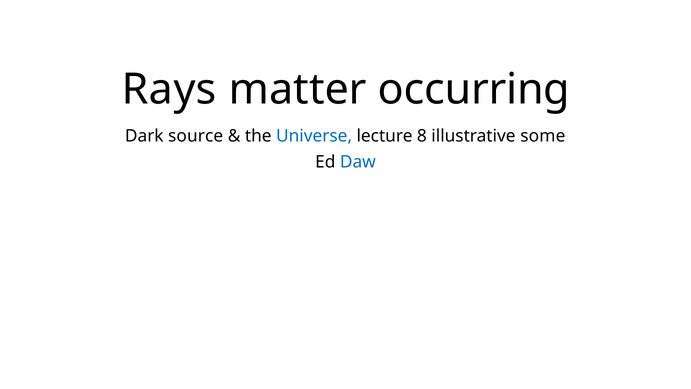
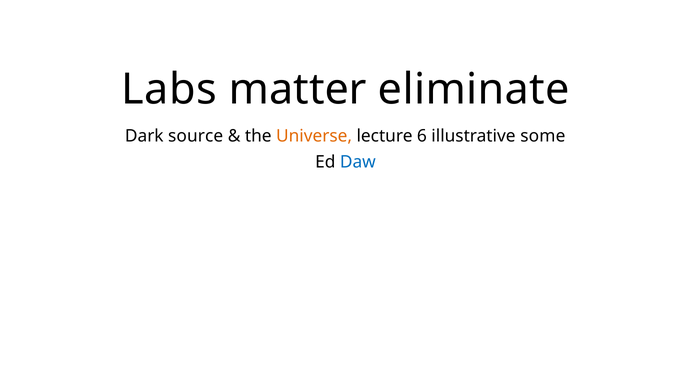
Rays: Rays -> Labs
occurring: occurring -> eliminate
Universe colour: blue -> orange
8: 8 -> 6
